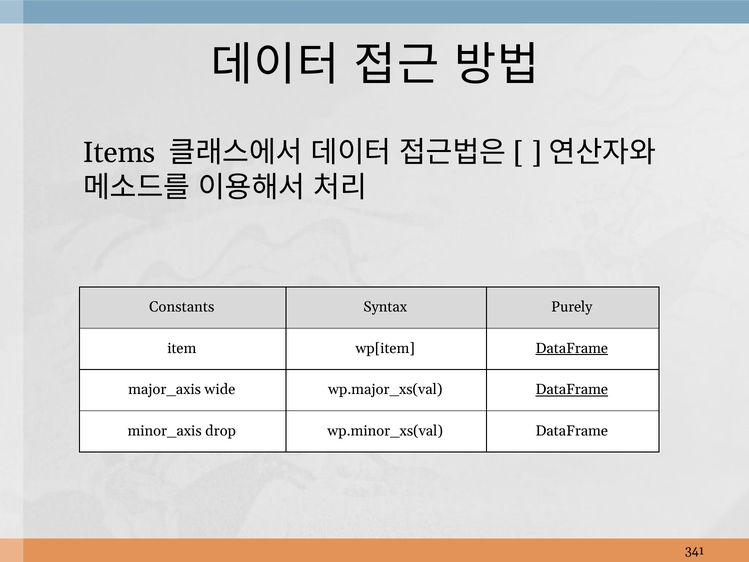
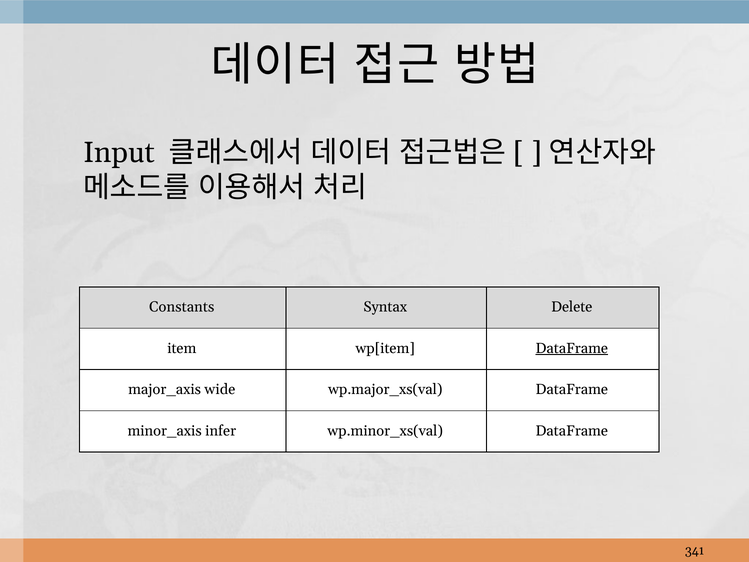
Items: Items -> Input
Purely: Purely -> Delete
DataFrame at (572, 389) underline: present -> none
drop: drop -> infer
